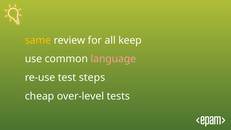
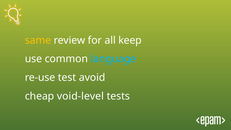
language colour: pink -> light blue
steps: steps -> avoid
over-level: over-level -> void-level
